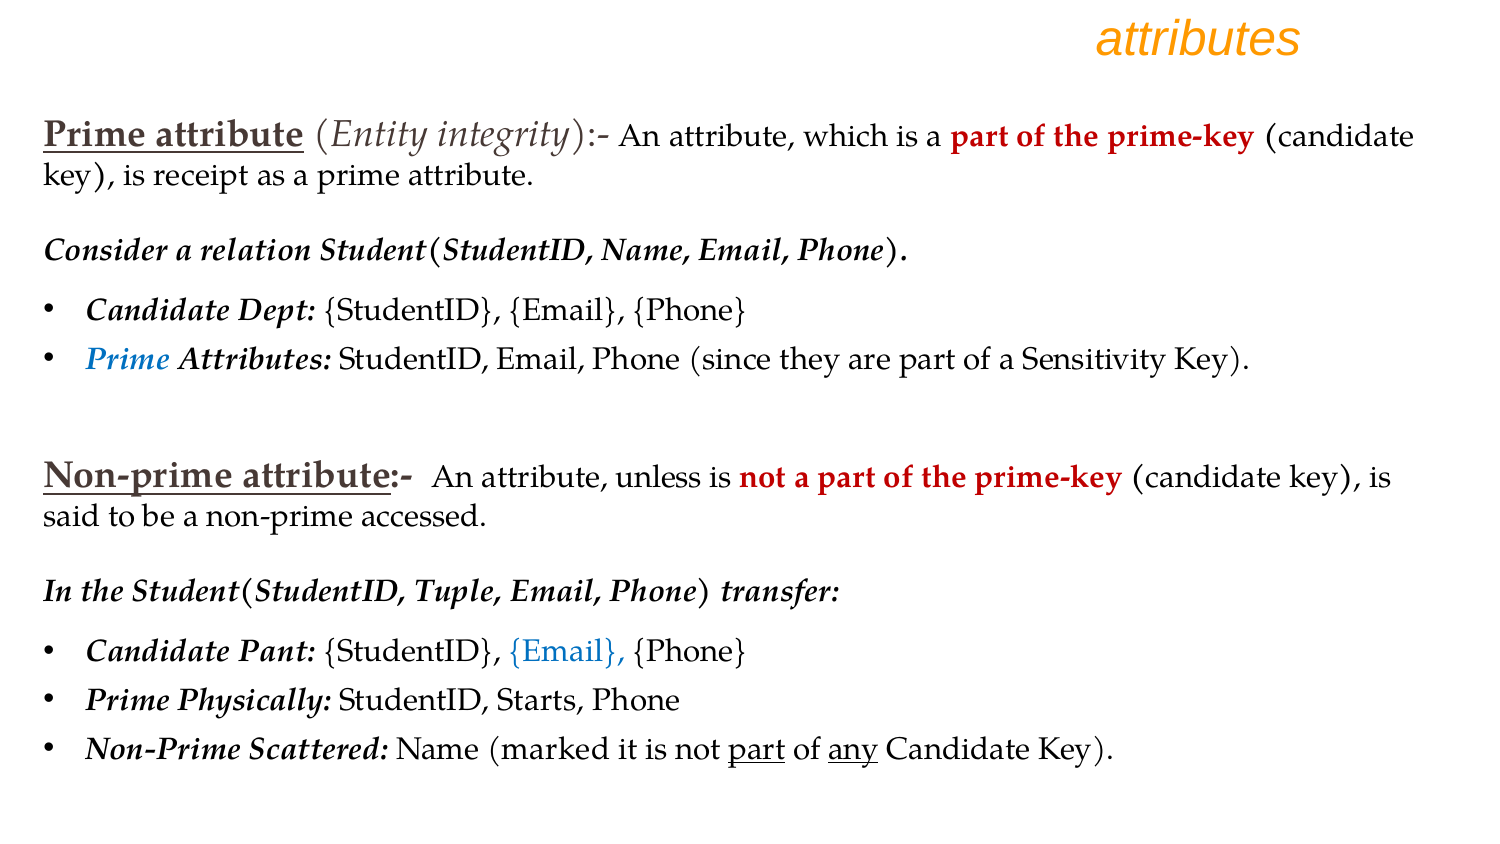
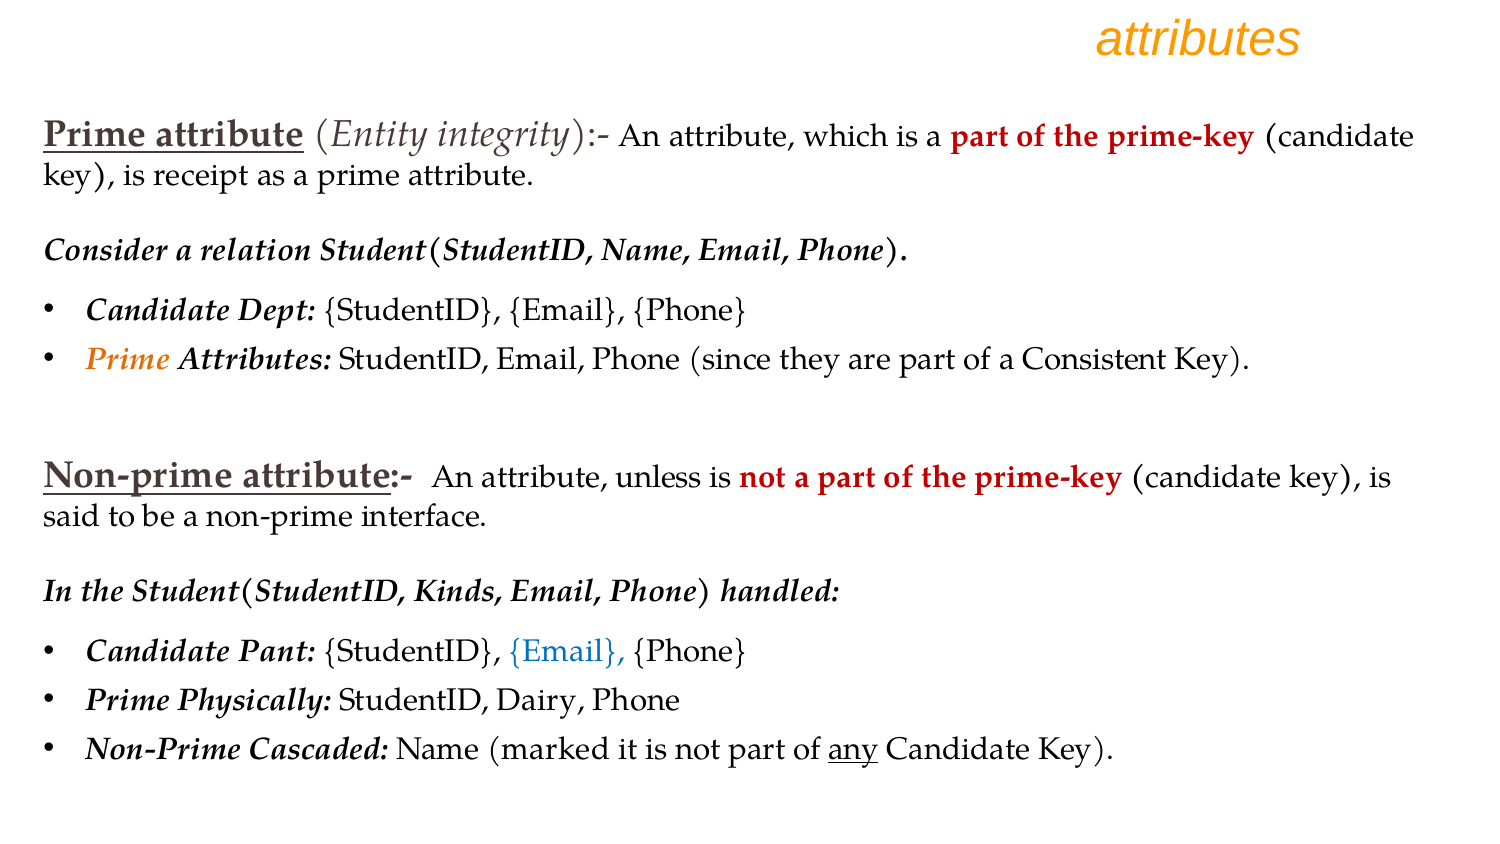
Prime at (128, 359) colour: blue -> orange
Sensitivity: Sensitivity -> Consistent
accessed: accessed -> interface
Tuple: Tuple -> Kinds
transfer: transfer -> handled
Starts: Starts -> Dairy
Scattered: Scattered -> Cascaded
part at (757, 749) underline: present -> none
